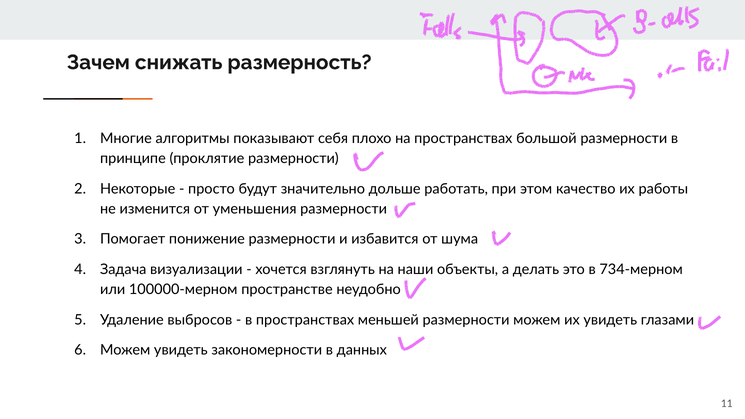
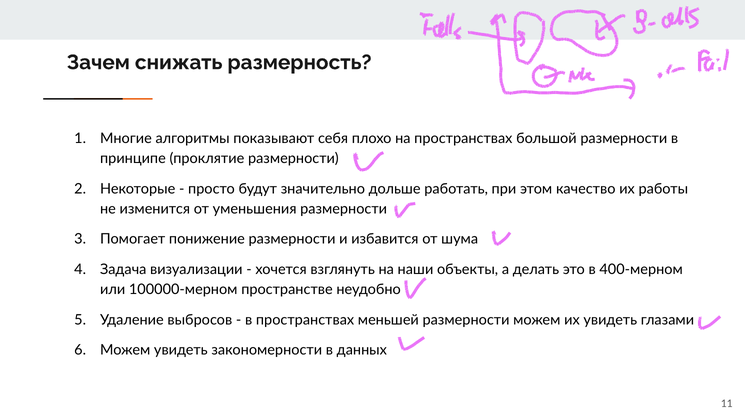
734-мерном: 734-мерном -> 400-мерном
